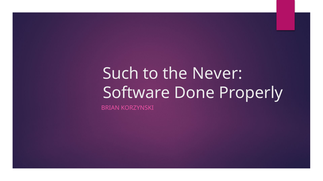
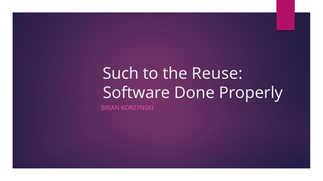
Never: Never -> Reuse
